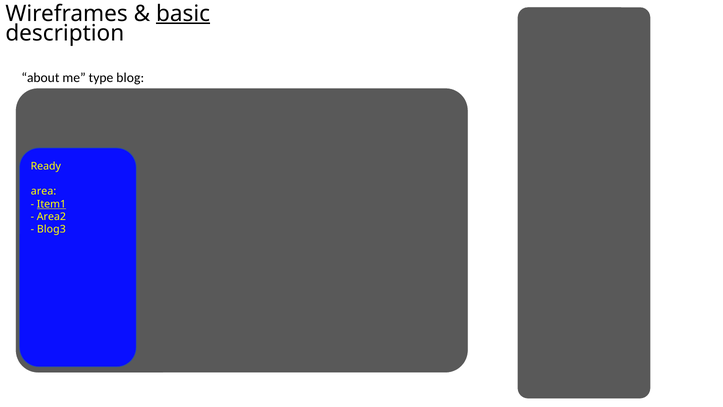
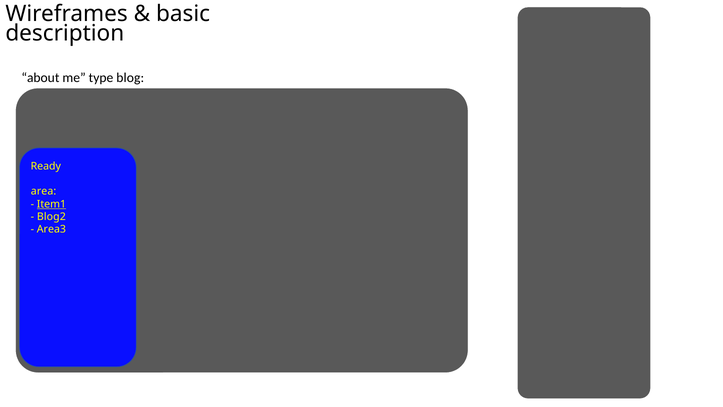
basic underline: present -> none
Area2: Area2 -> Blog2
Blog3: Blog3 -> Area3
